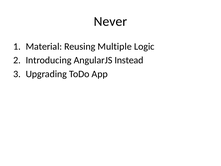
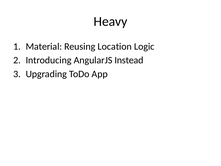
Never: Never -> Heavy
Multiple: Multiple -> Location
